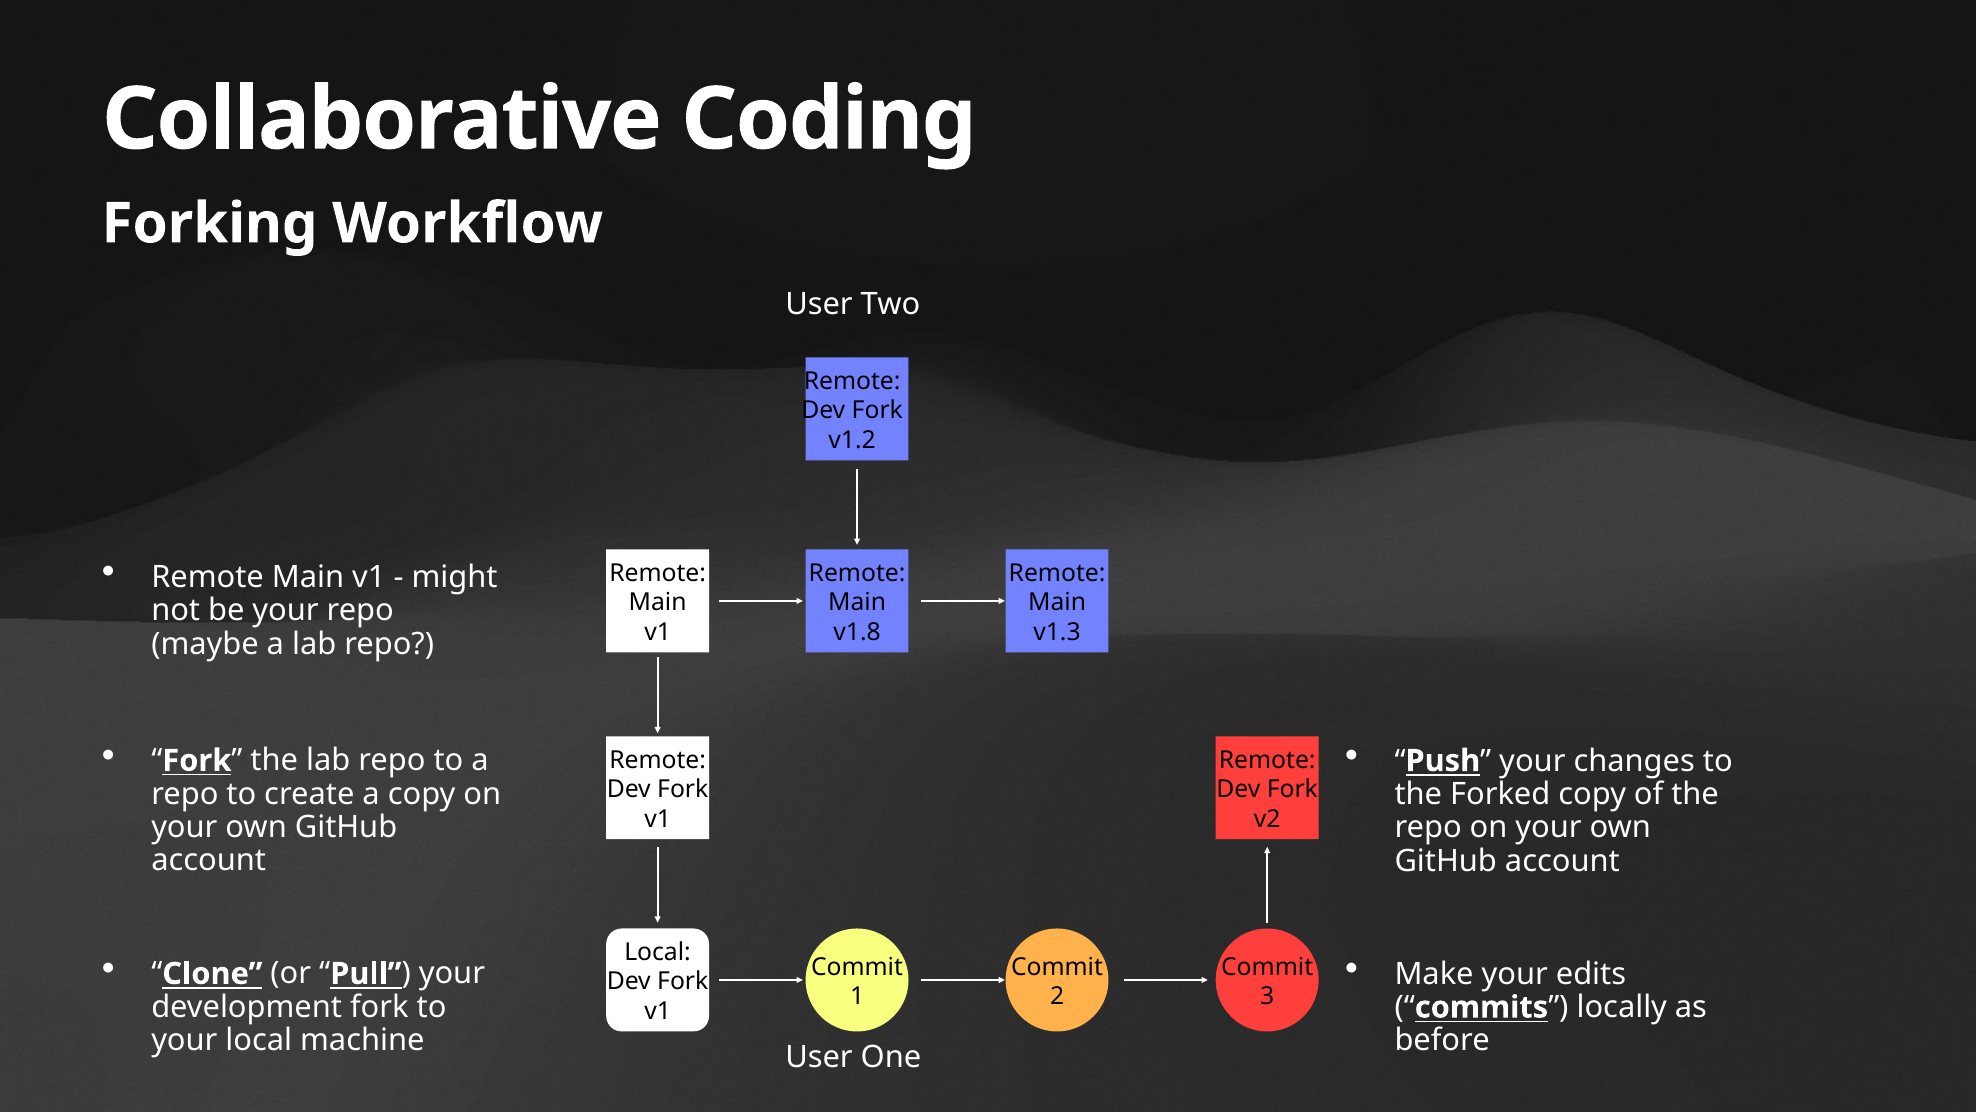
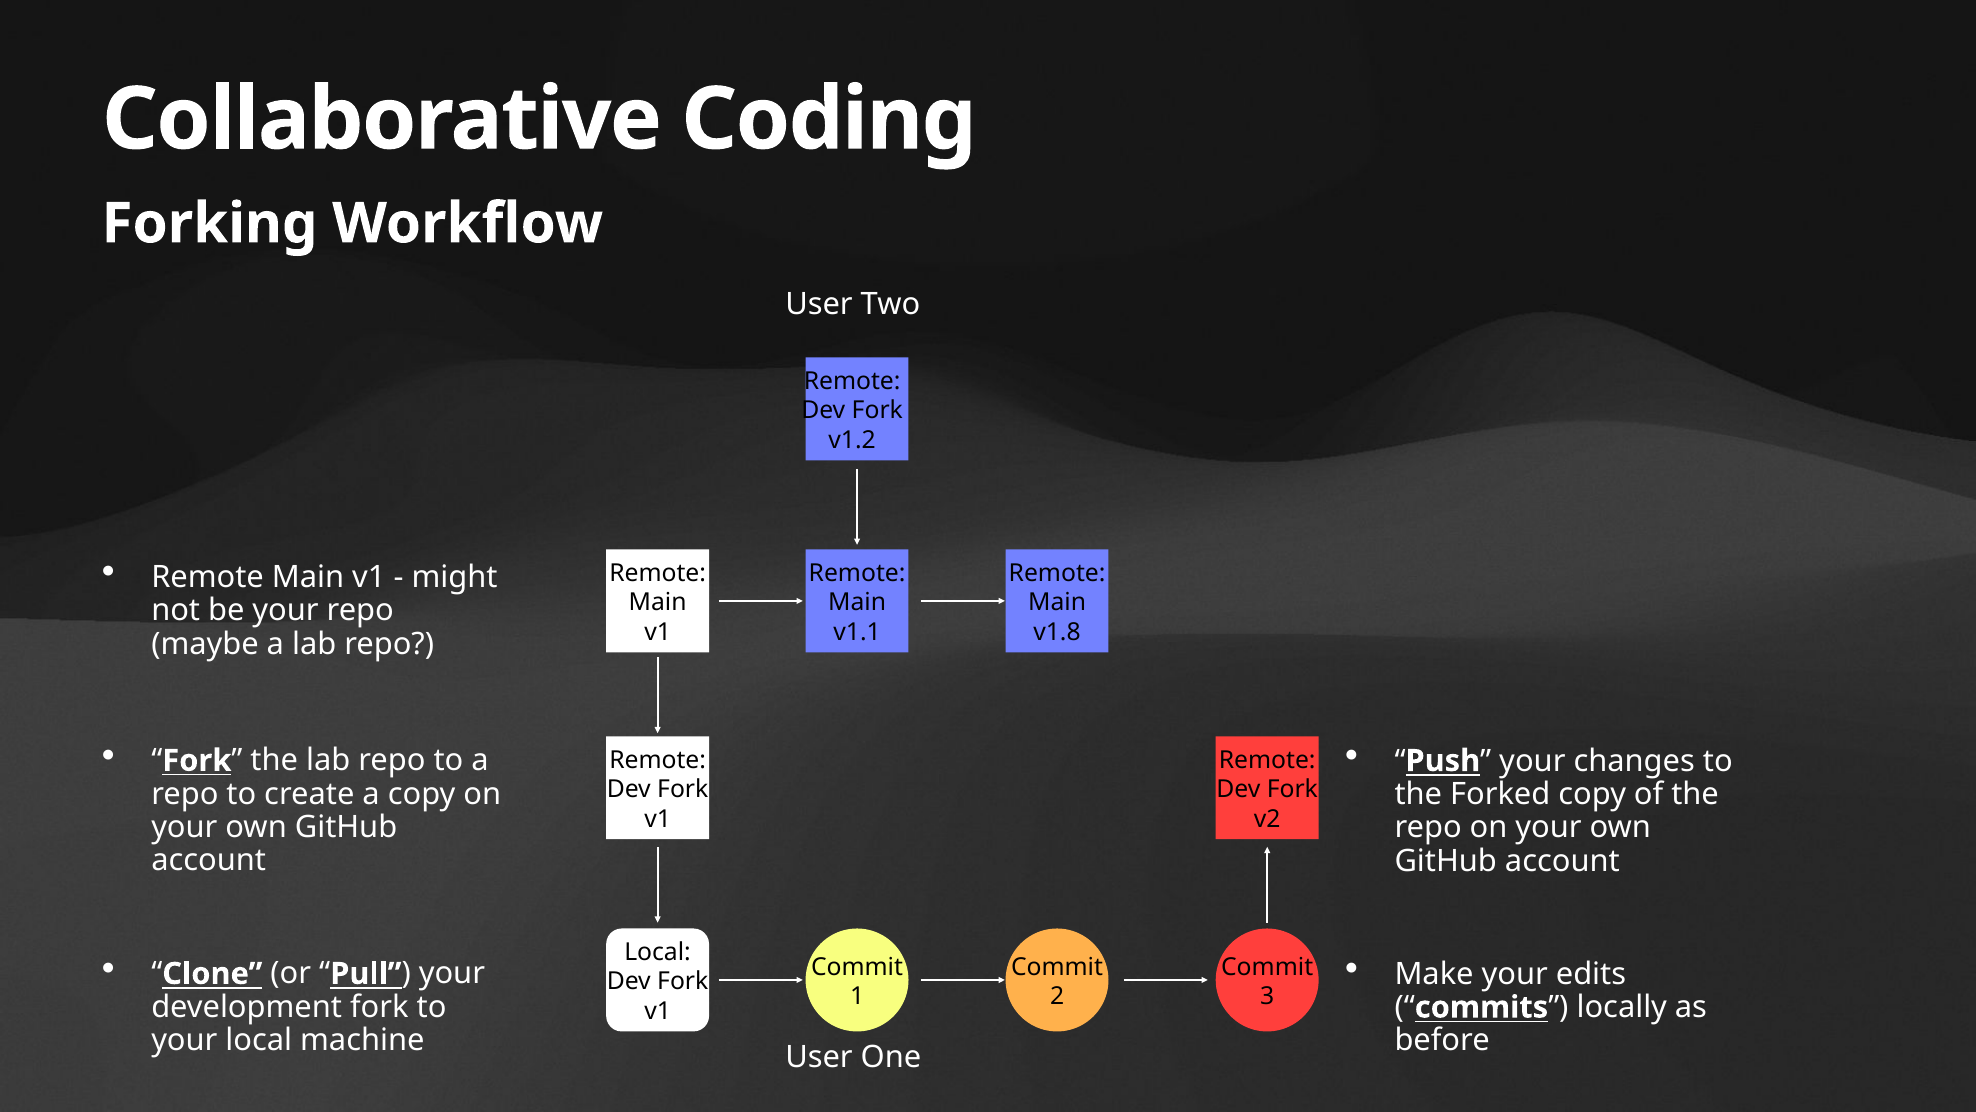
v1.8: v1.8 -> v1.1
v1.3: v1.3 -> v1.8
